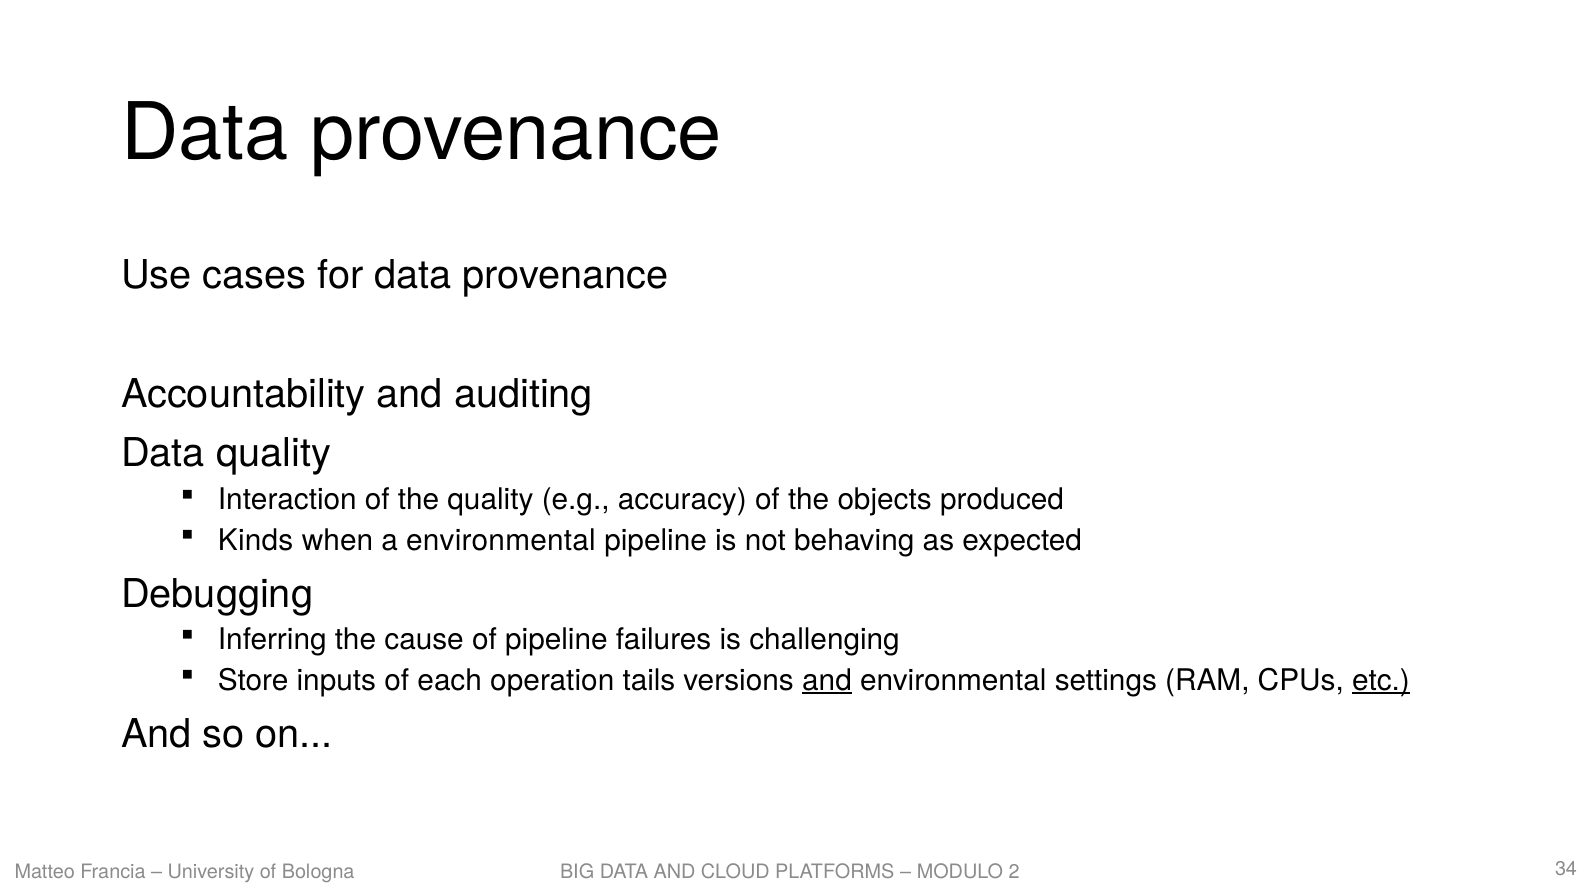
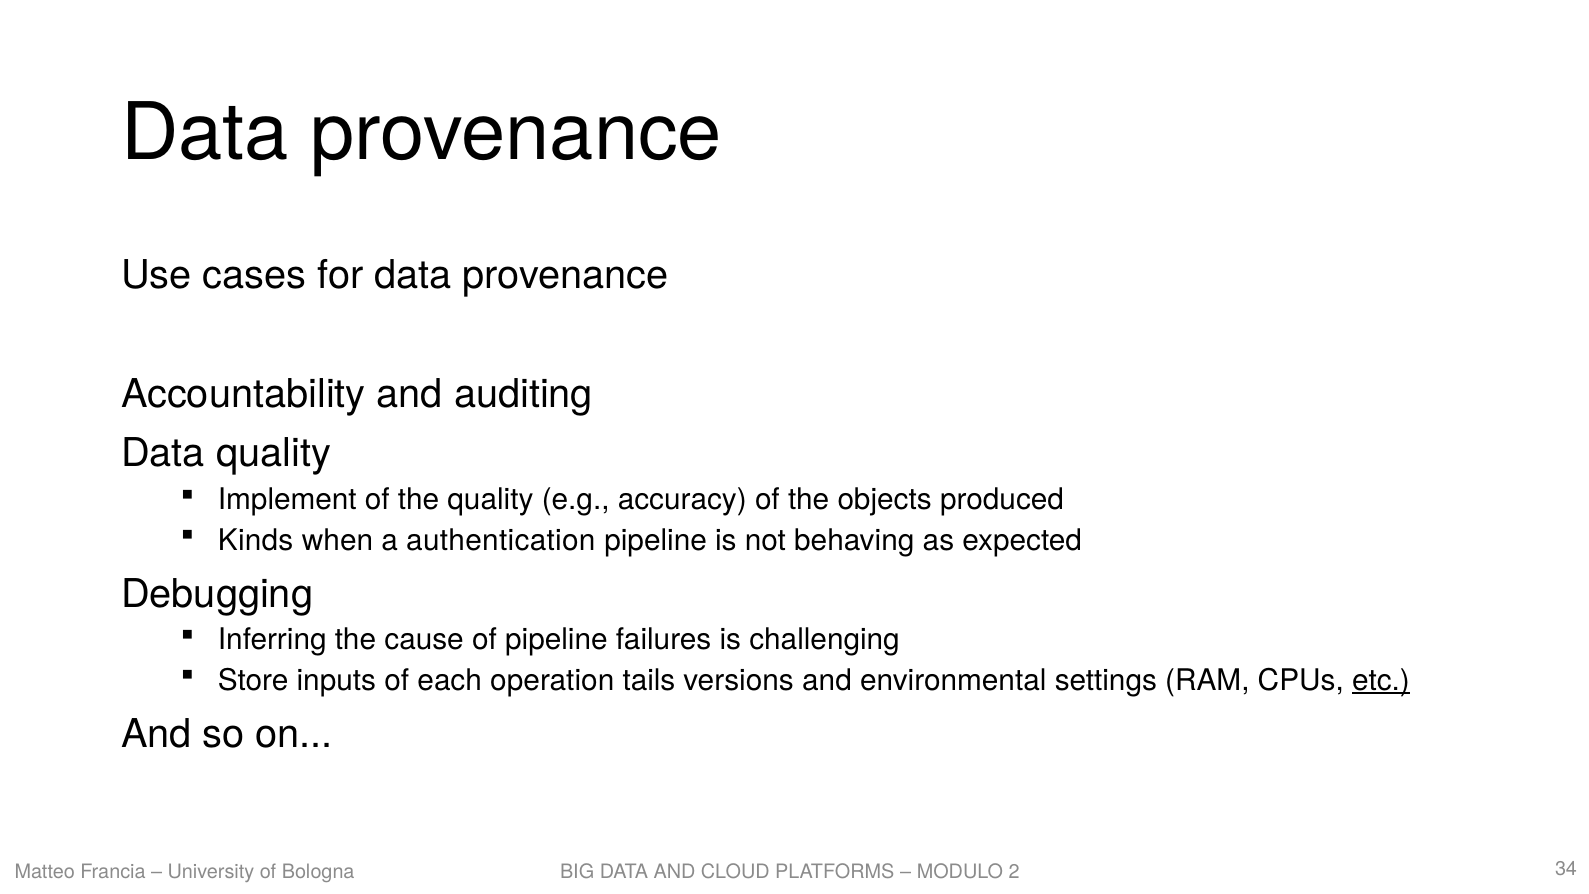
Interaction: Interaction -> Implement
a environmental: environmental -> authentication
and at (827, 680) underline: present -> none
